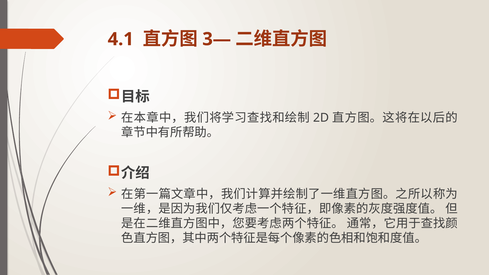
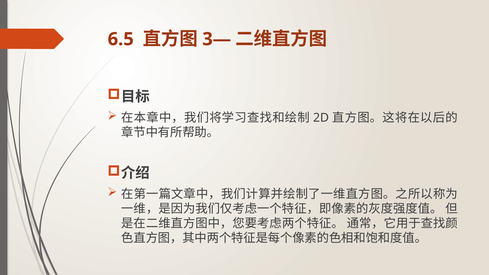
4.1: 4.1 -> 6.5
